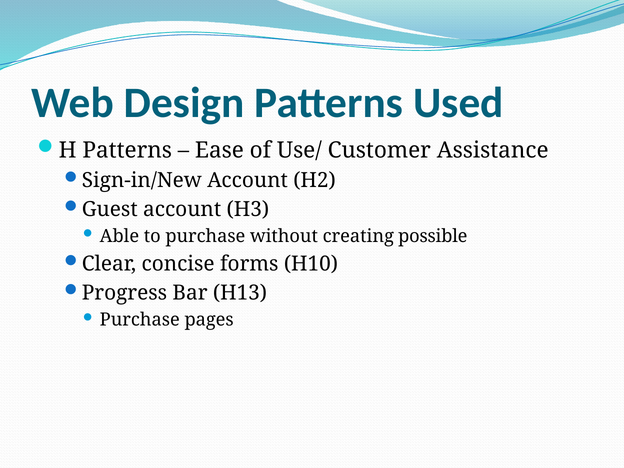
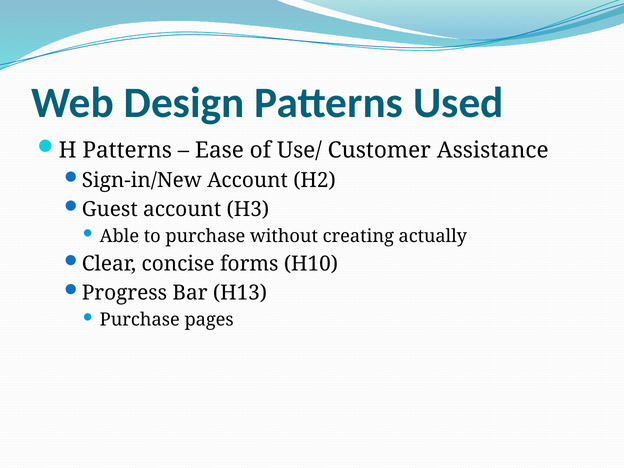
possible: possible -> actually
